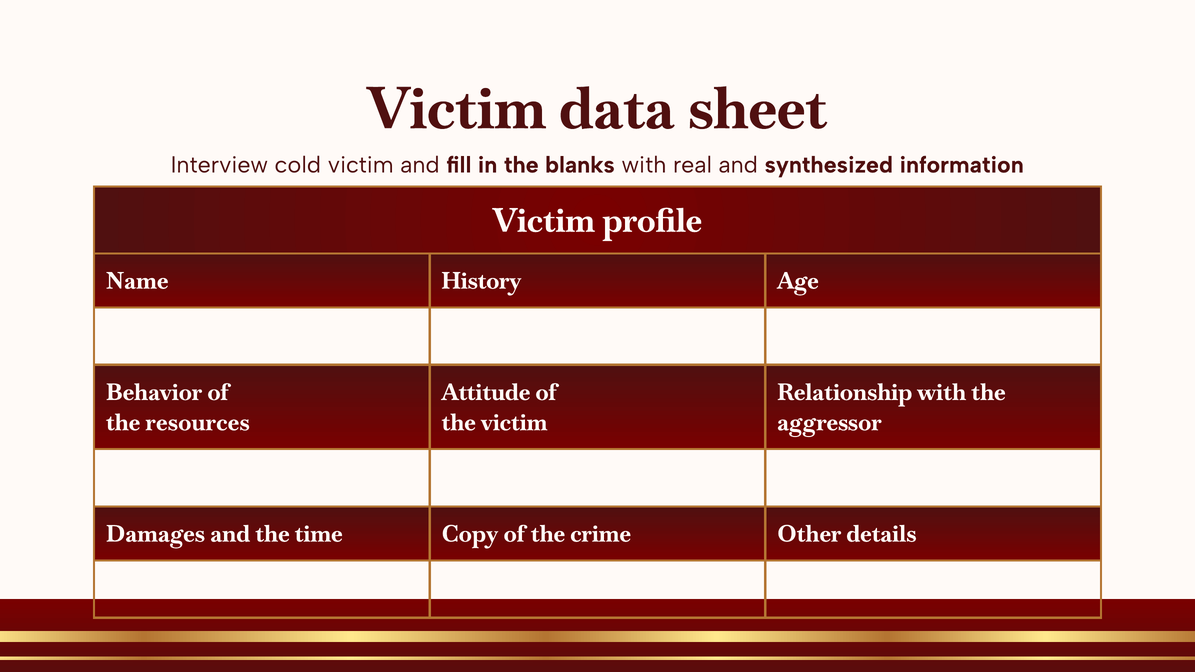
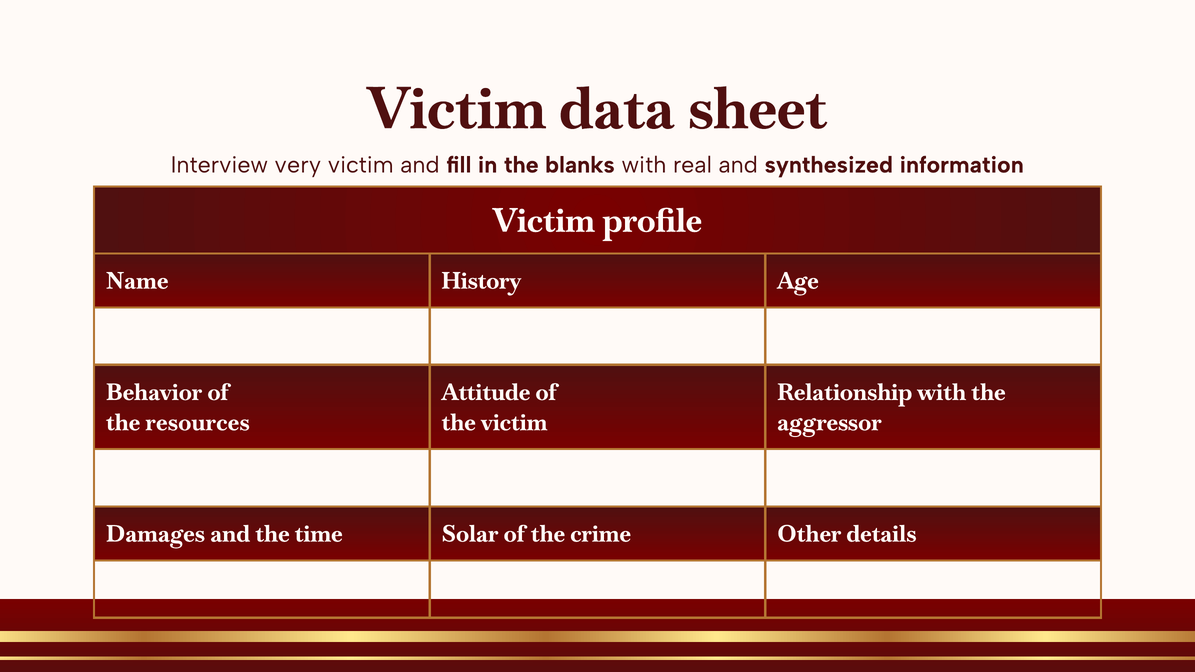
cold: cold -> very
Copy: Copy -> Solar
